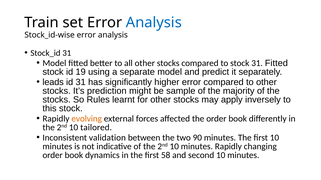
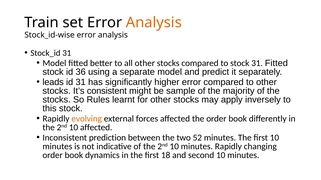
Analysis at (154, 23) colour: blue -> orange
19: 19 -> 36
prediction: prediction -> consistent
10 tailored: tailored -> affected
validation: validation -> prediction
90: 90 -> 52
58: 58 -> 18
